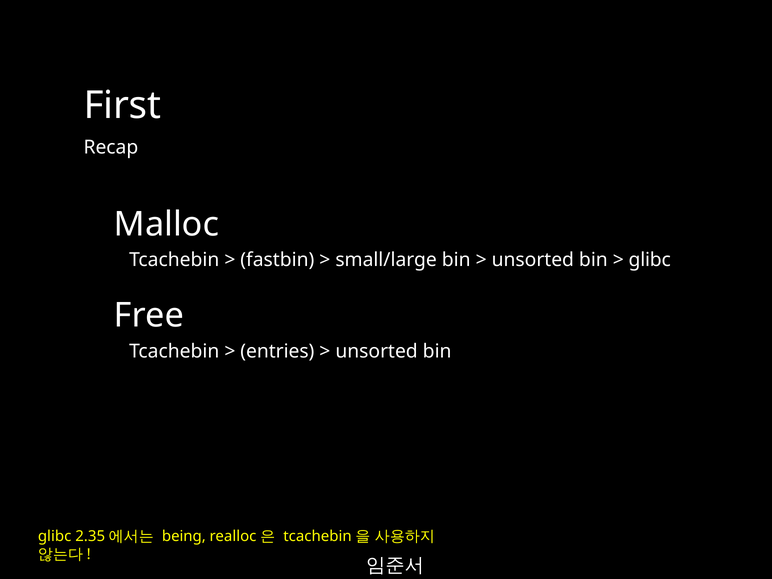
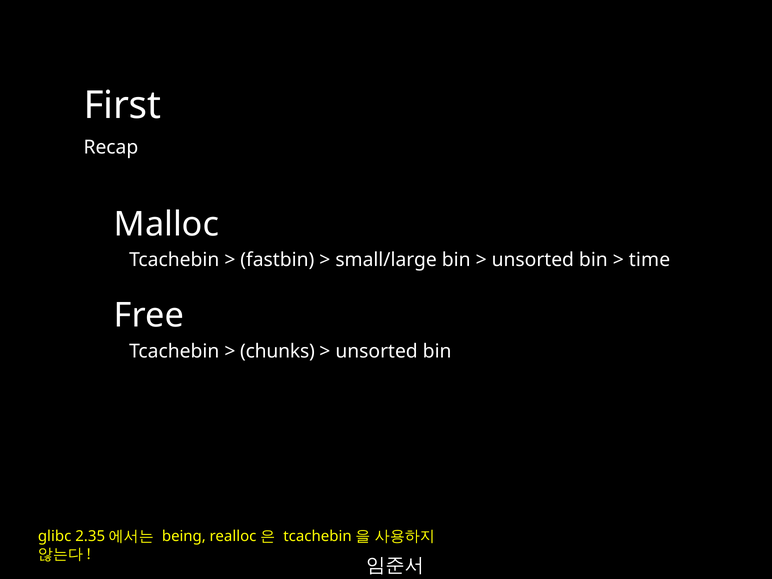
glibc at (650, 260): glibc -> time
entries: entries -> chunks
